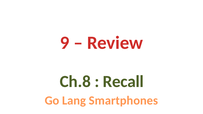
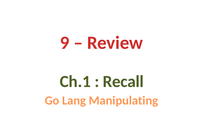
Ch.8: Ch.8 -> Ch.1
Smartphones: Smartphones -> Manipulating
